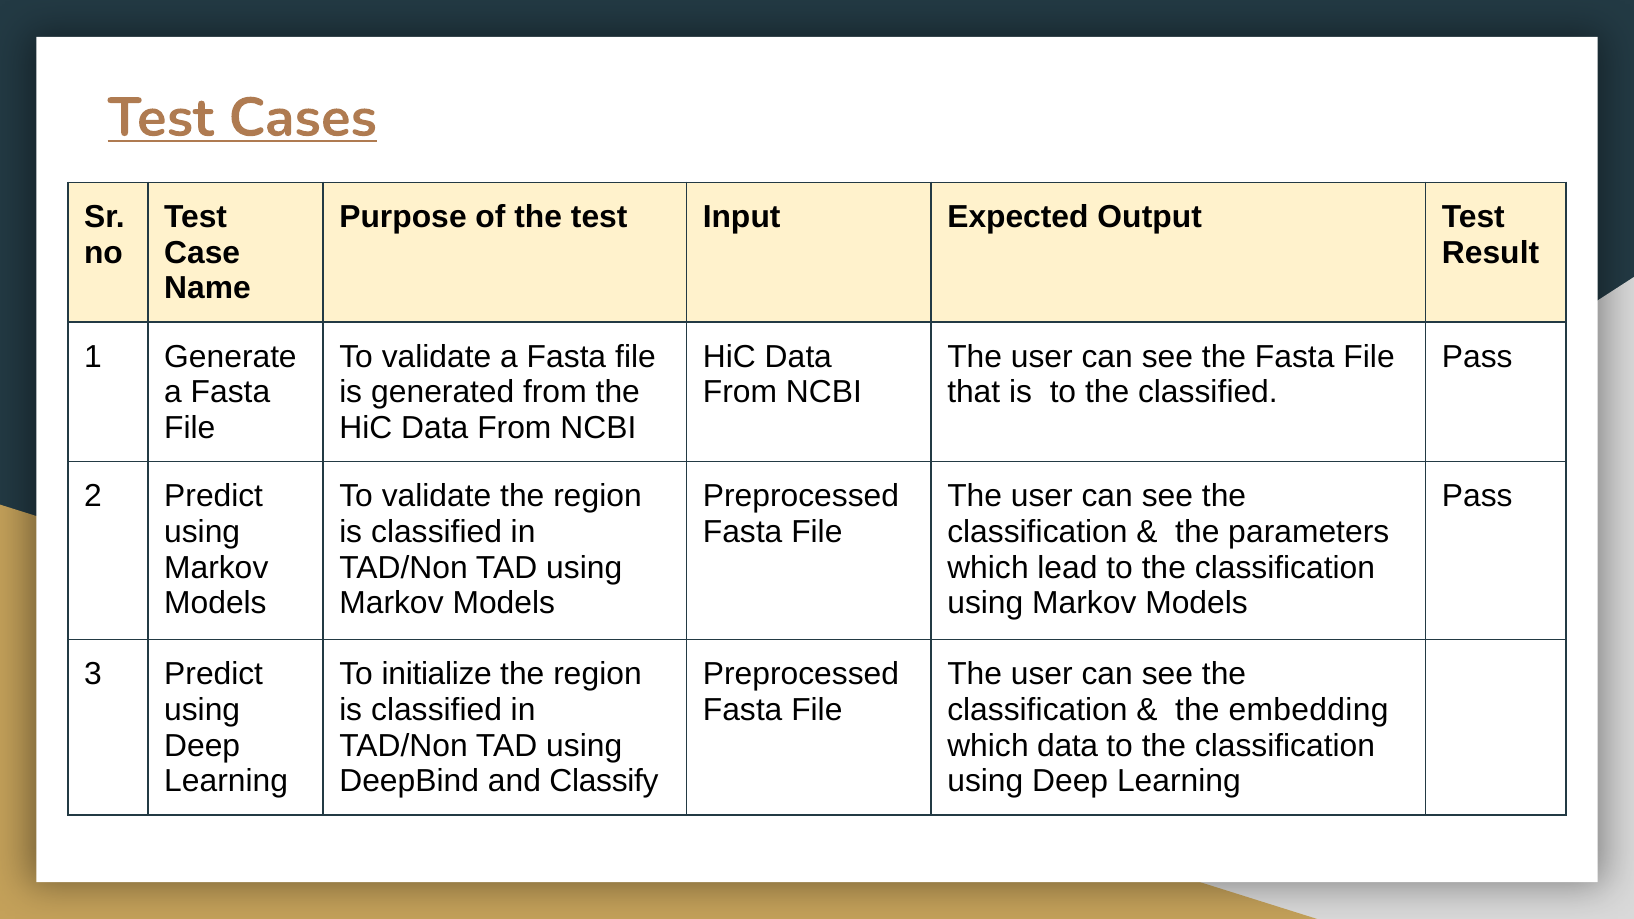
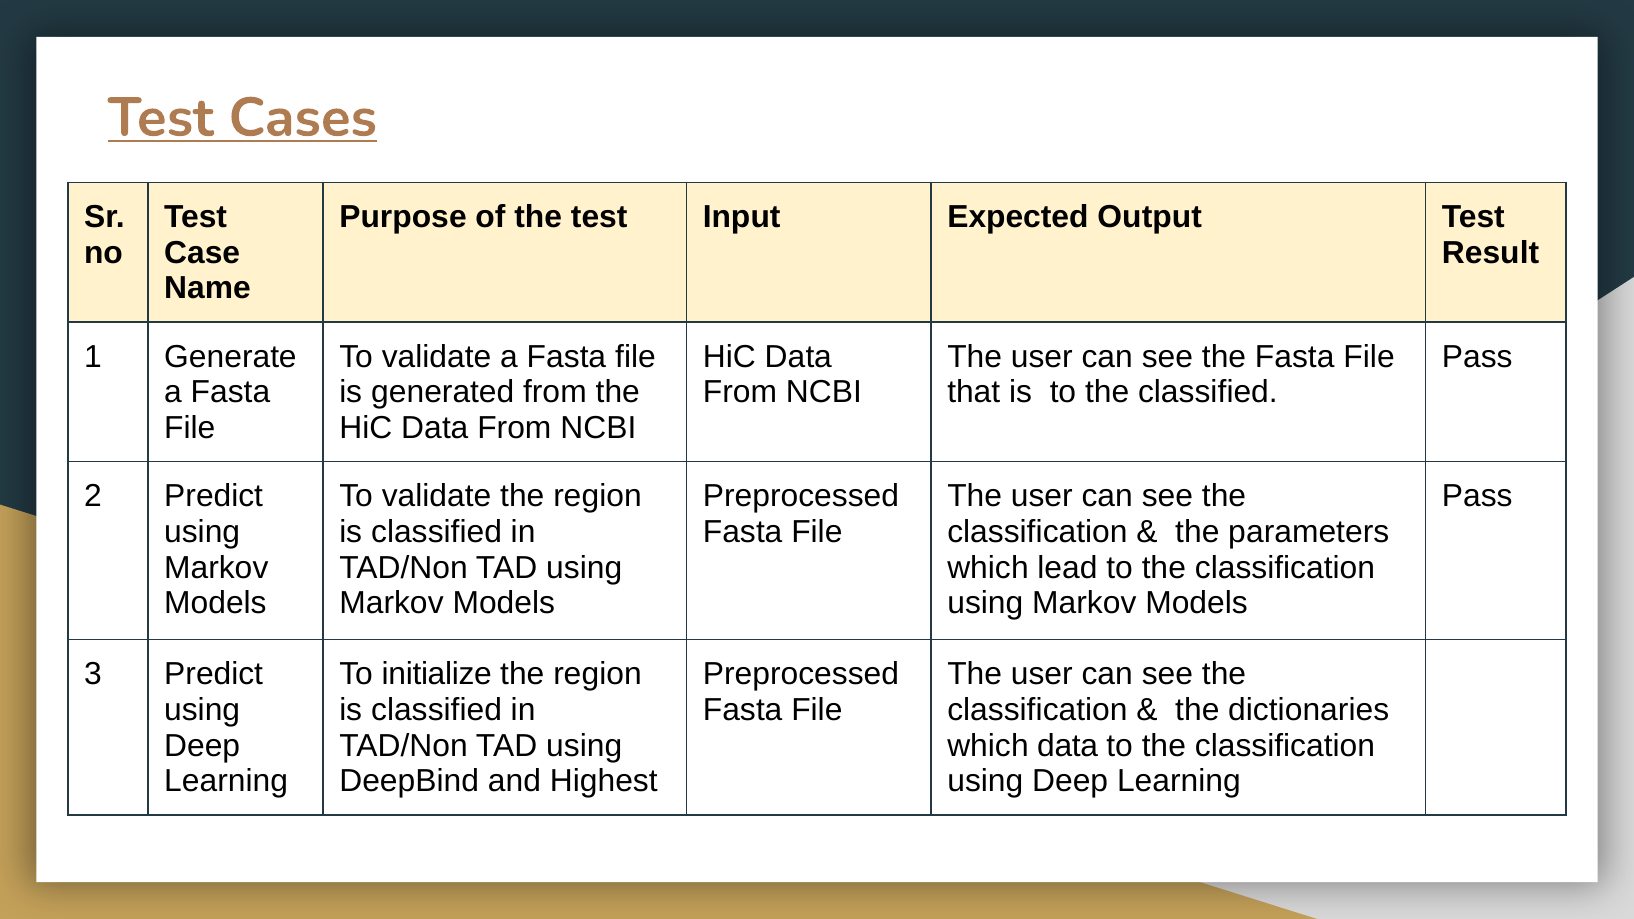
embedding: embedding -> dictionaries
Classify: Classify -> Highest
